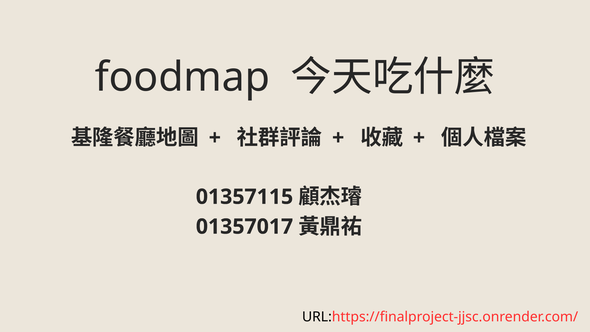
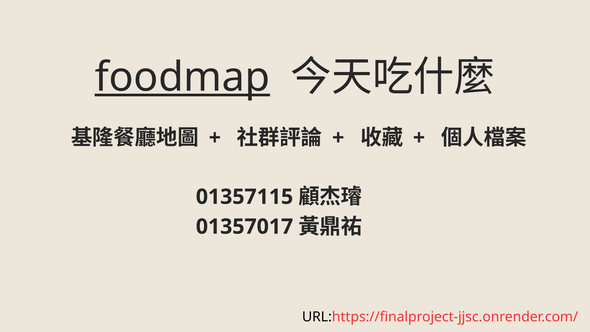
foodmap underline: none -> present
